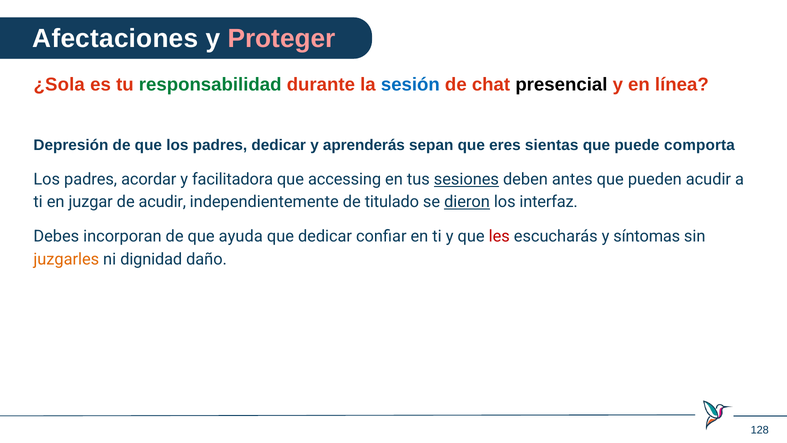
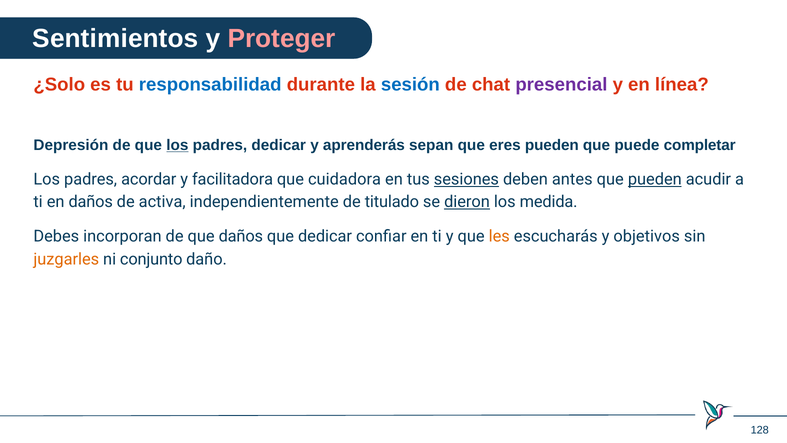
Afectaciones: Afectaciones -> Sentimientos
¿Sola: ¿Sola -> ¿Solo
responsabilidad colour: green -> blue
presencial colour: black -> purple
los at (177, 145) underline: none -> present
eres sientas: sientas -> pueden
comporta: comporta -> completar
accessing: accessing -> cuidadora
pueden at (655, 179) underline: none -> present
en juzgar: juzgar -> daños
de acudir: acudir -> activa
interfaz: interfaz -> medida
que ayuda: ayuda -> daños
les colour: red -> orange
síntomas: síntomas -> objetivos
dignidad: dignidad -> conjunto
